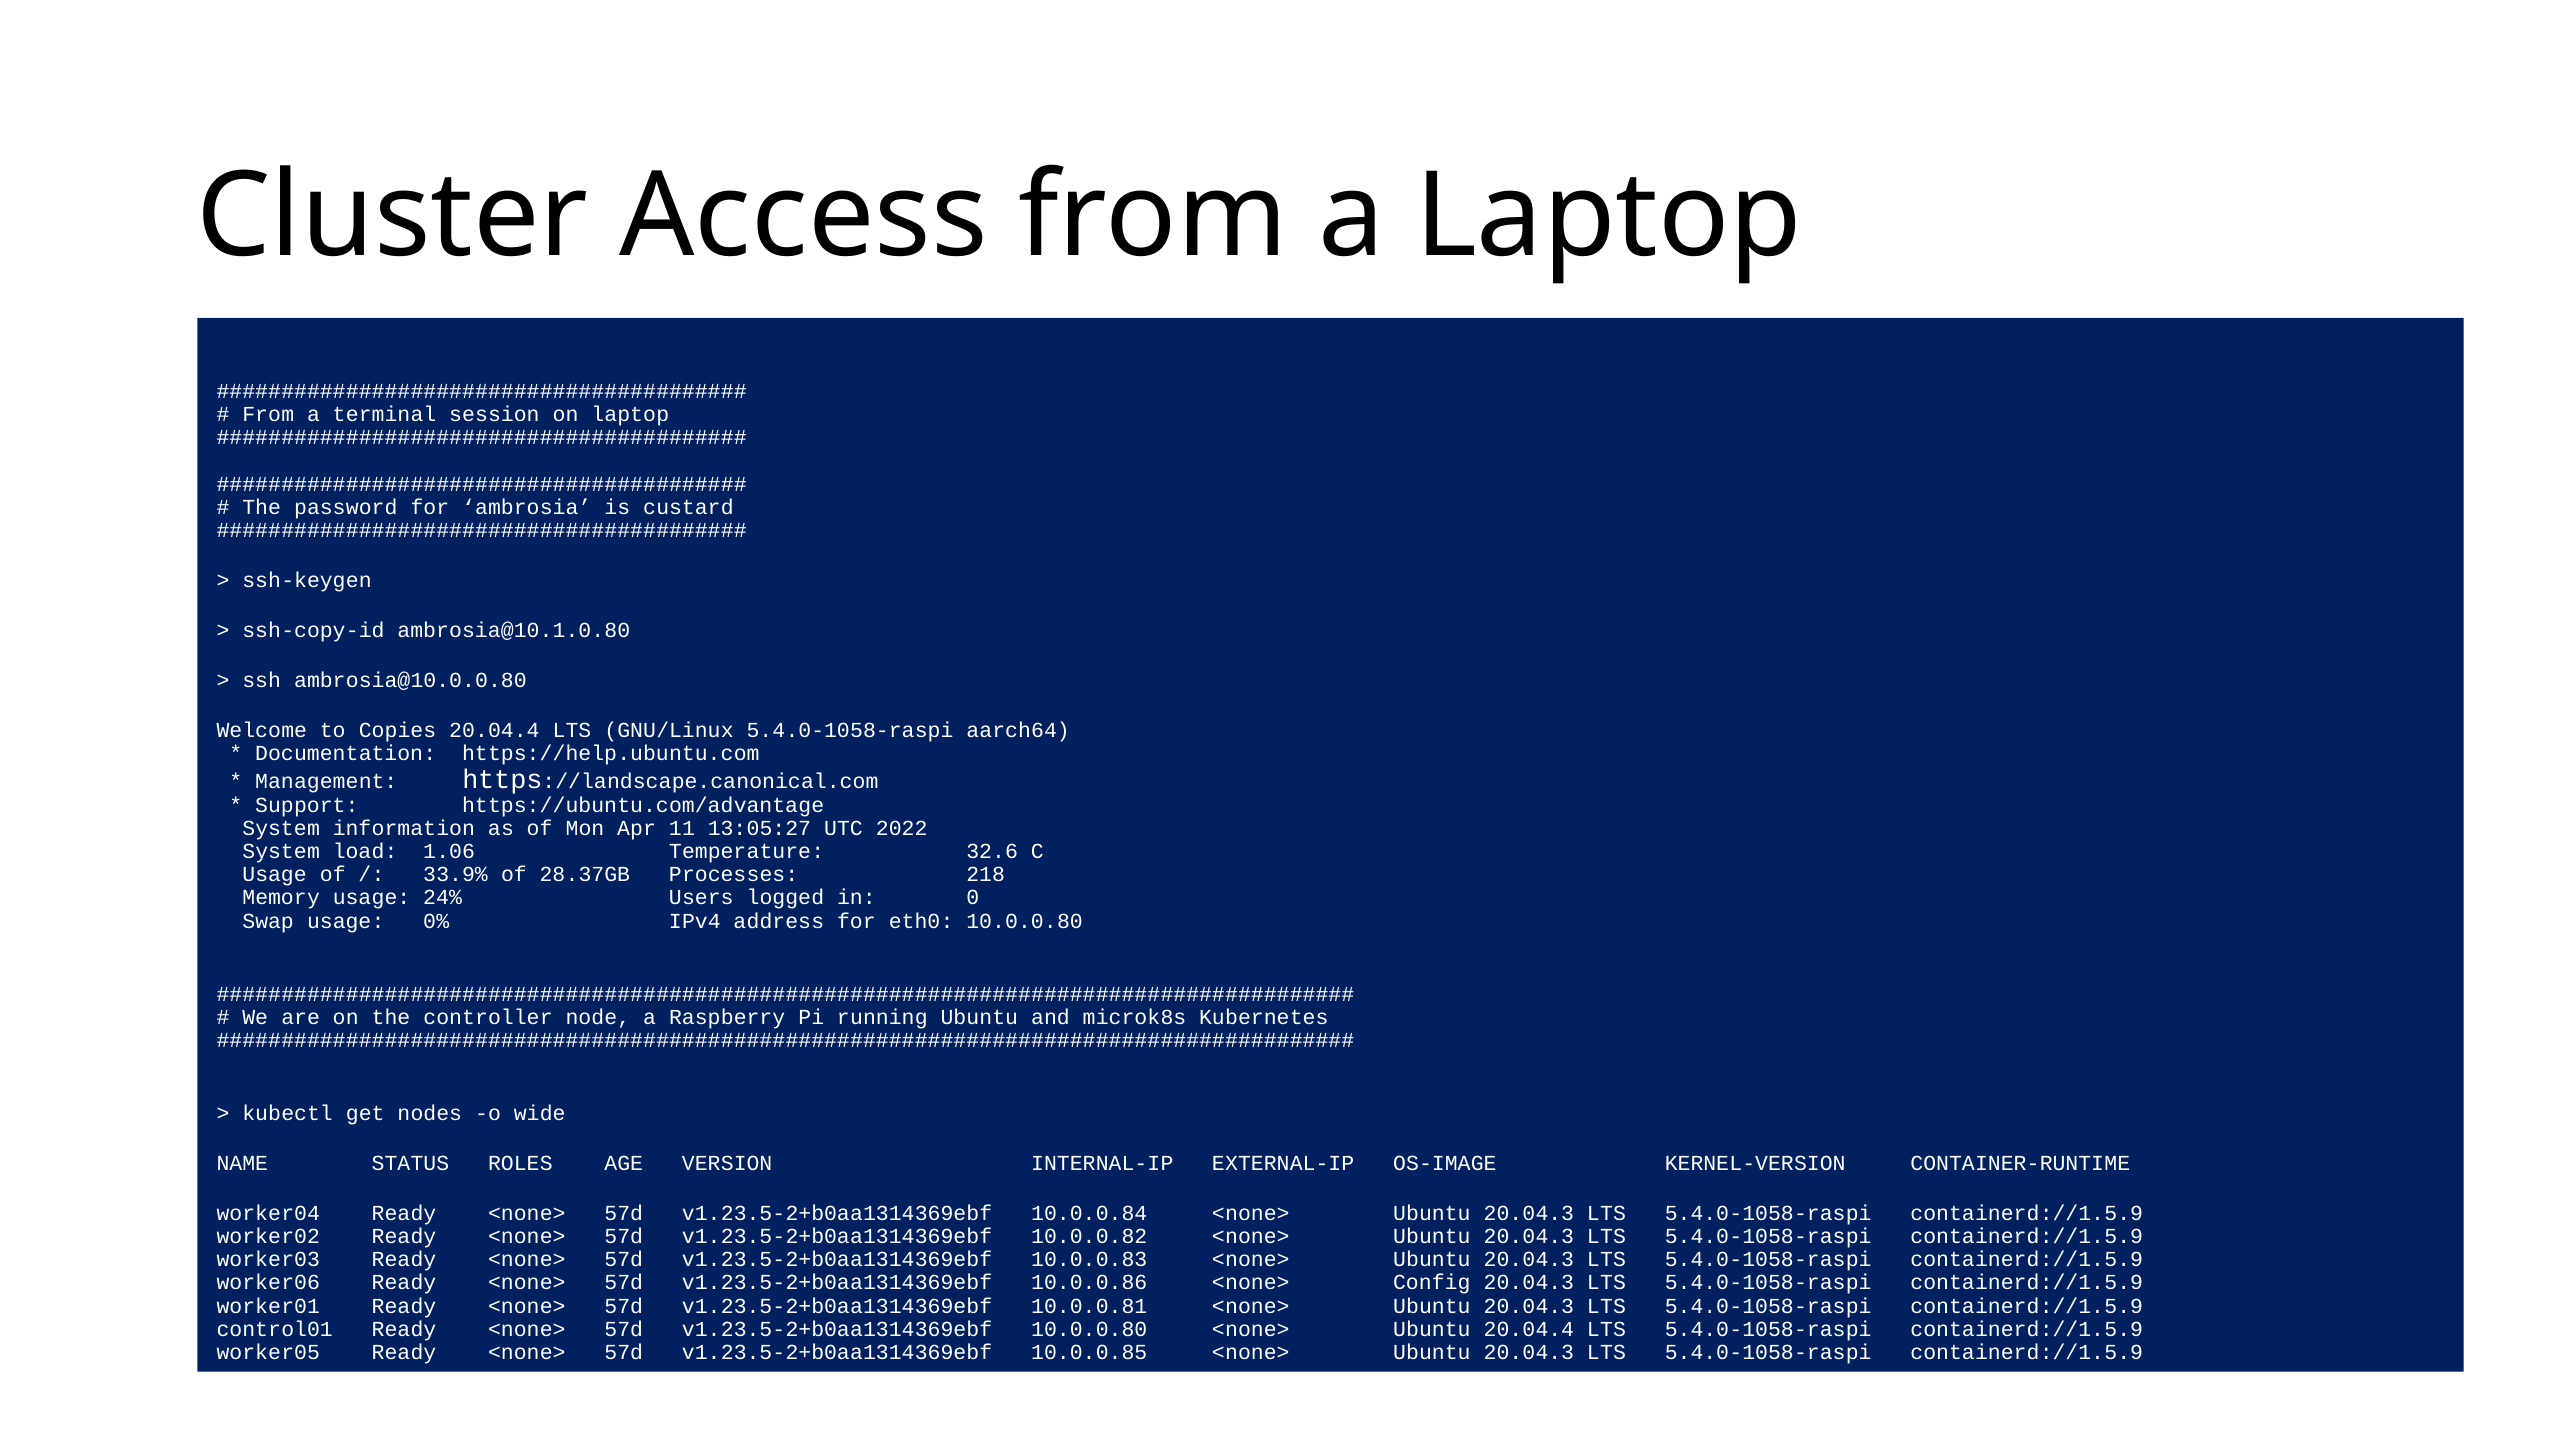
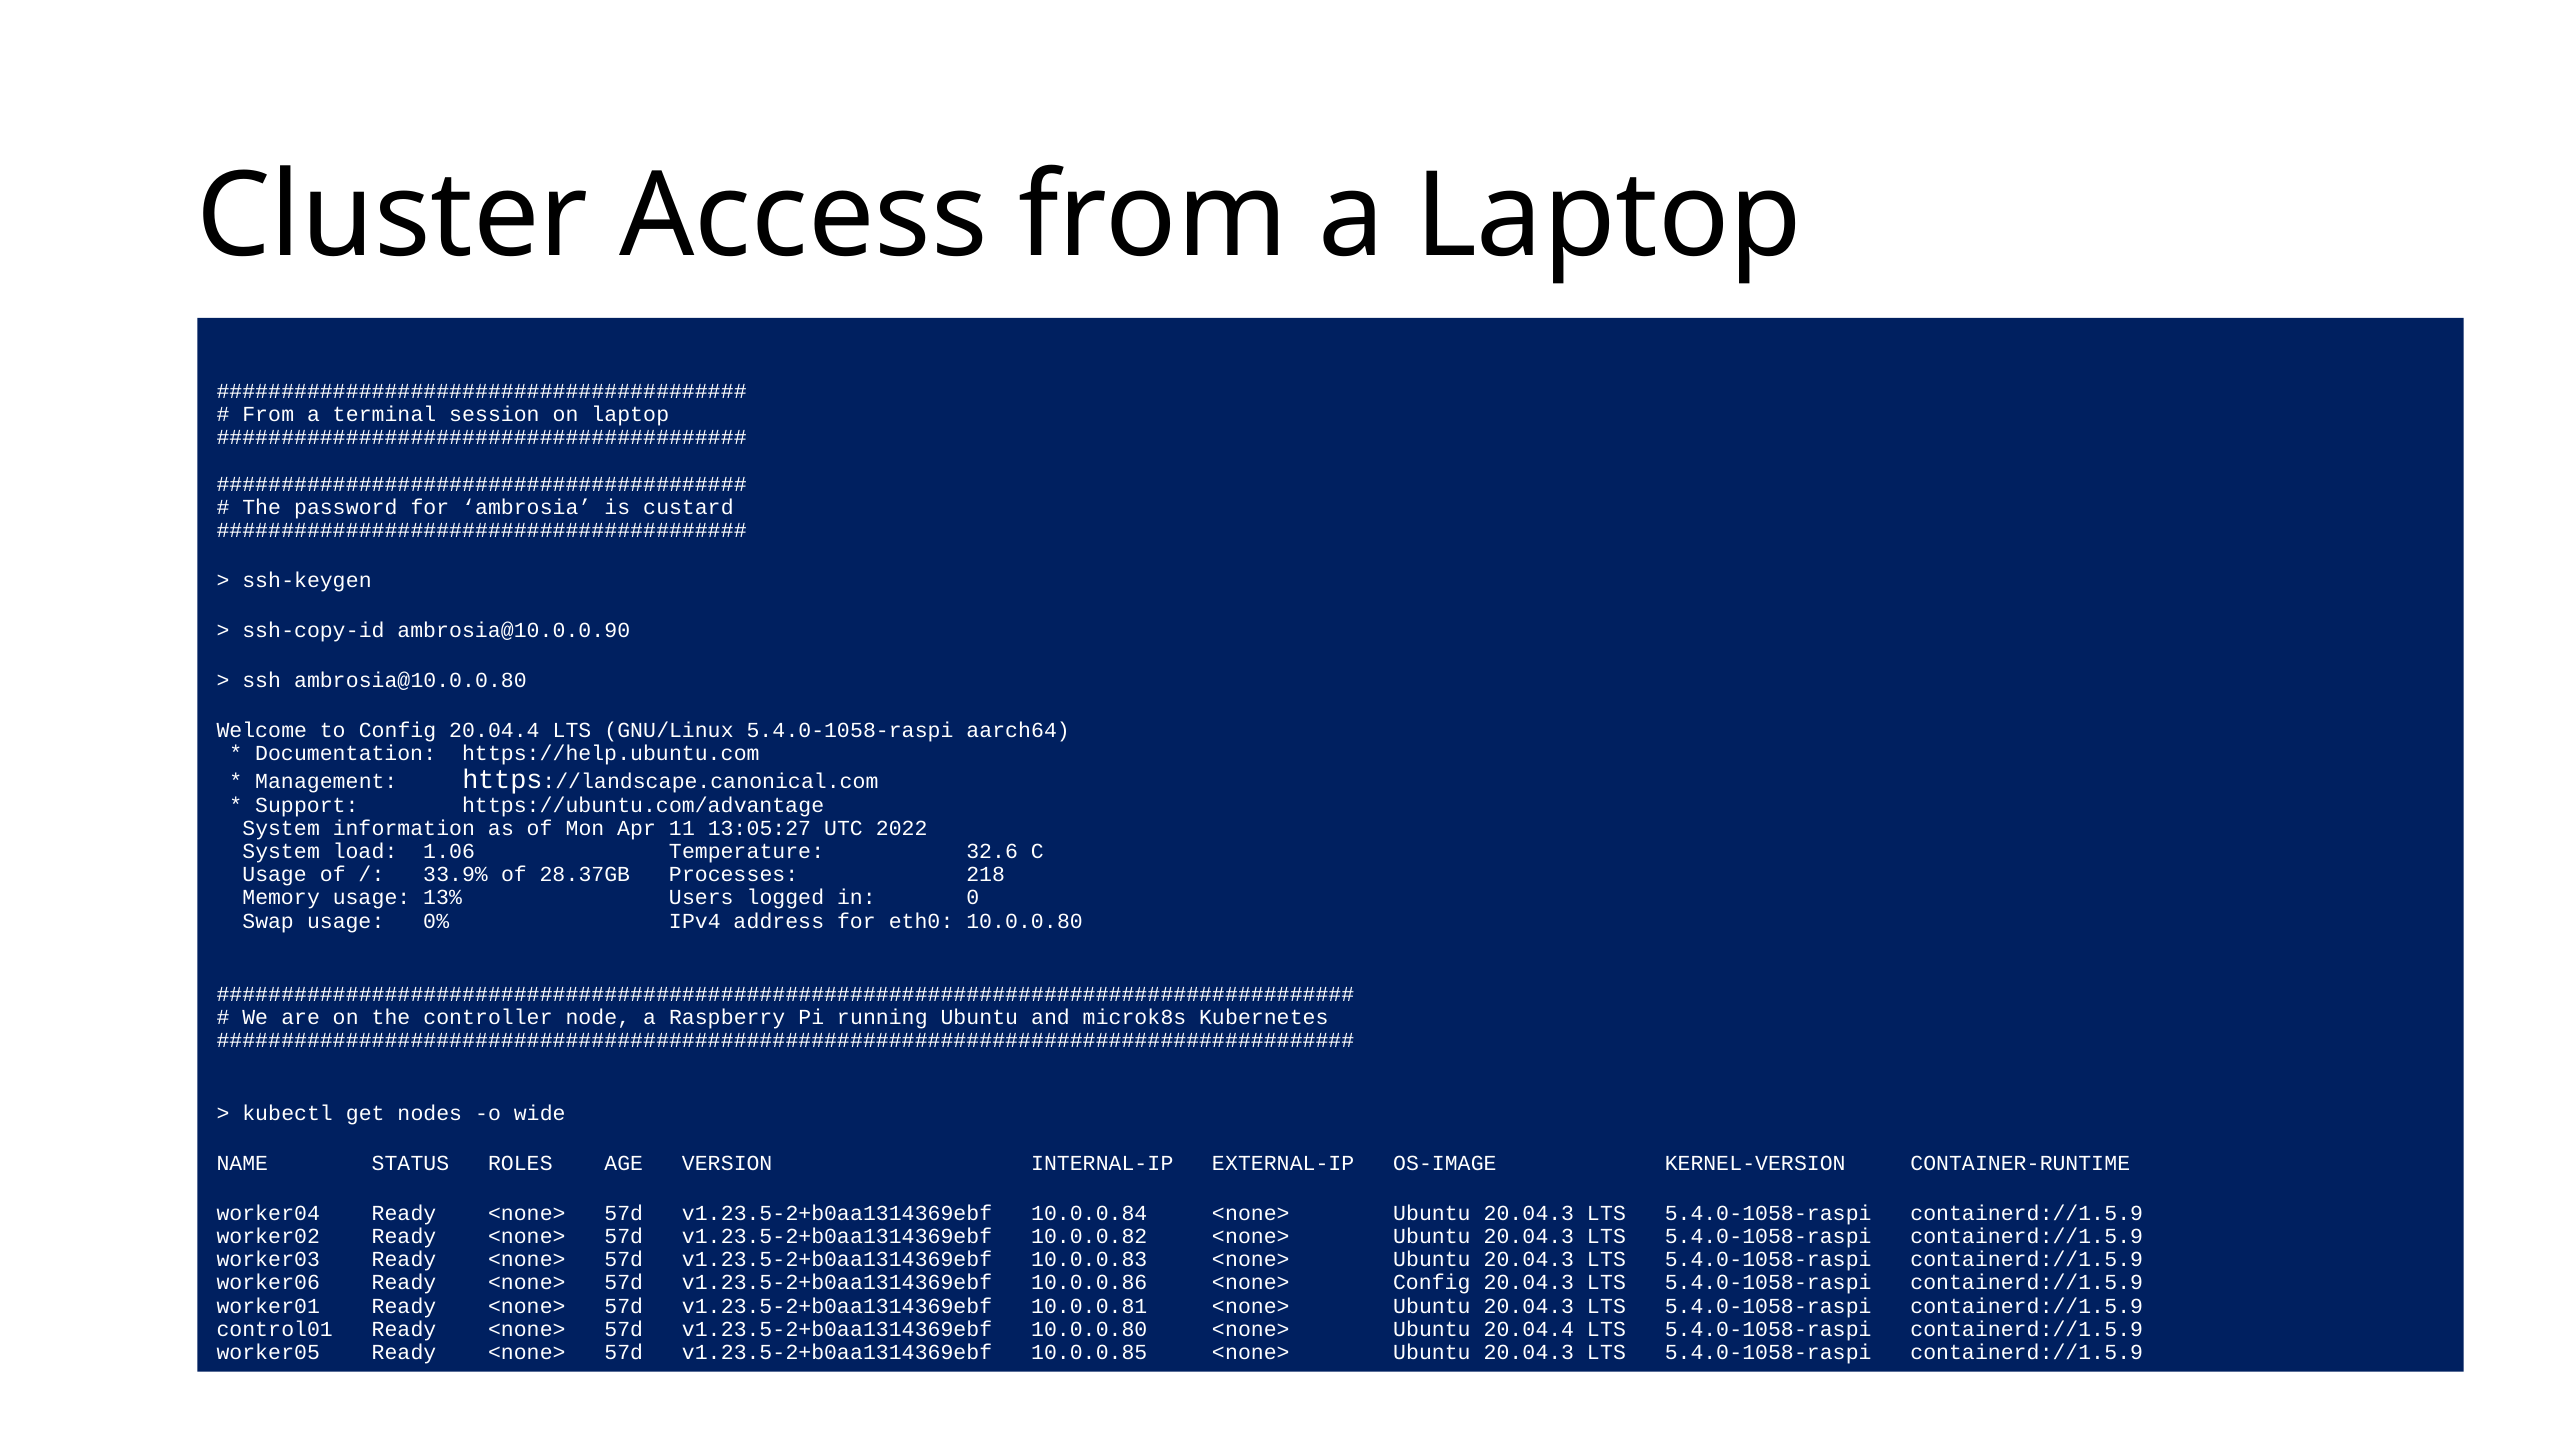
ambrosia@10.1.0.80: ambrosia@10.1.0.80 -> ambrosia@10.0.0.90
to Copies: Copies -> Config
24%: 24% -> 13%
